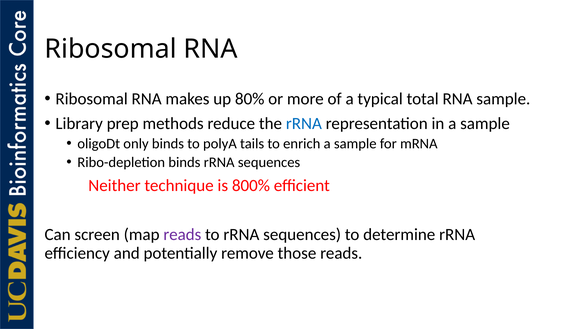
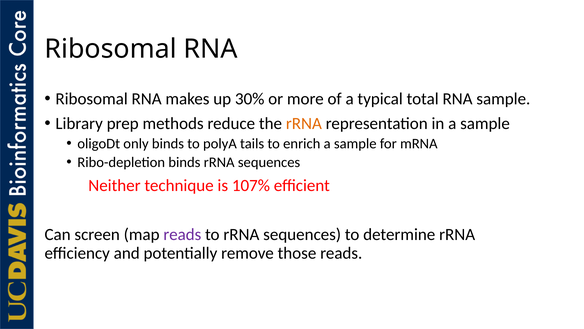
80%: 80% -> 30%
rRNA at (304, 123) colour: blue -> orange
800%: 800% -> 107%
